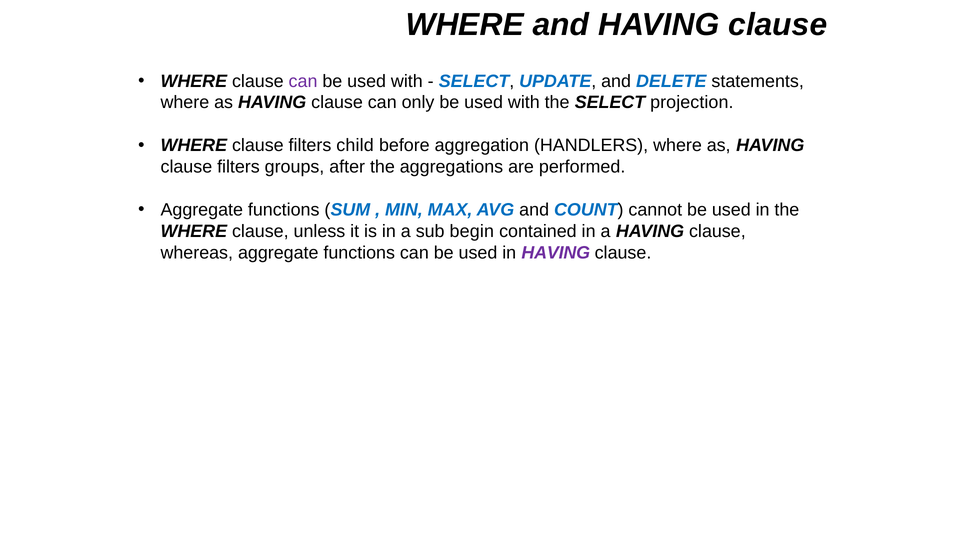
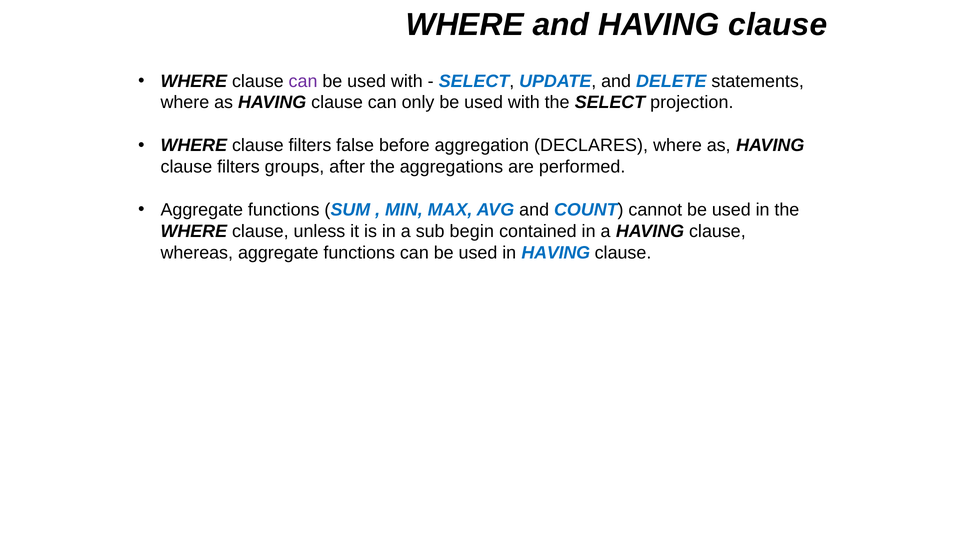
child: child -> false
HANDLERS: HANDLERS -> DECLARES
HAVING at (556, 253) colour: purple -> blue
